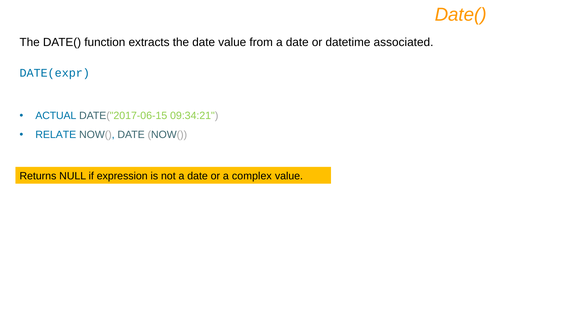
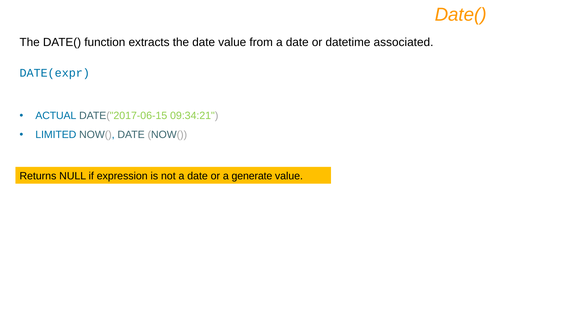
RELATE: RELATE -> LIMITED
complex: complex -> generate
